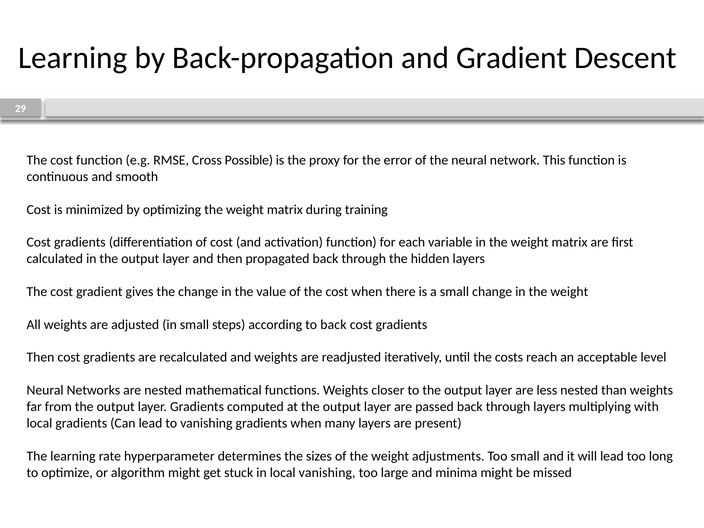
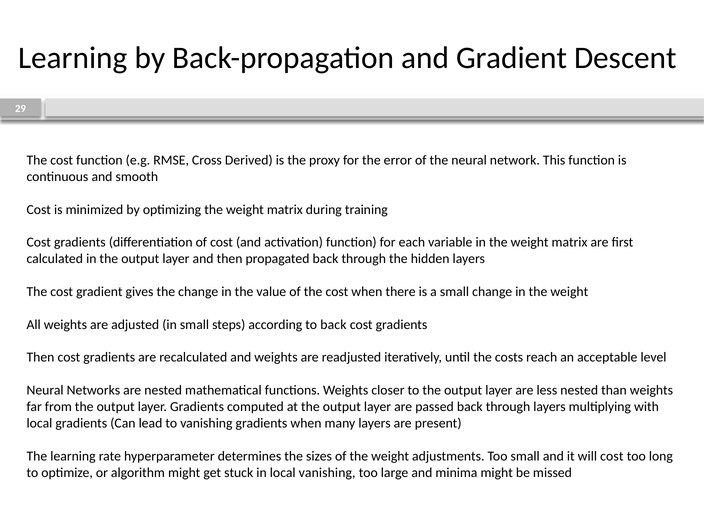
Possible: Possible -> Derived
will lead: lead -> cost
